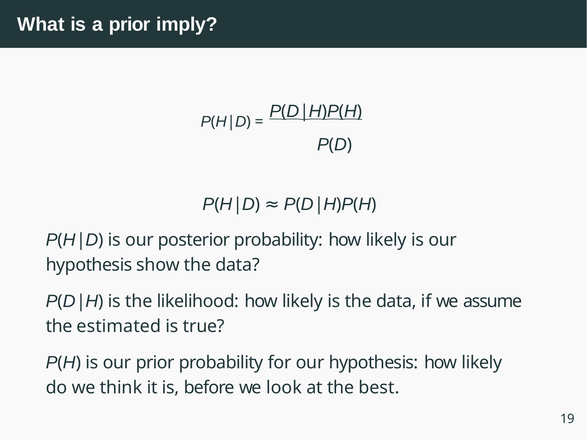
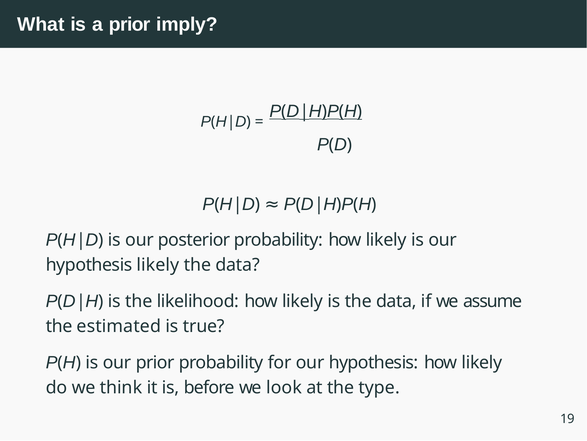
hypothesis show: show -> likely
best: best -> type
